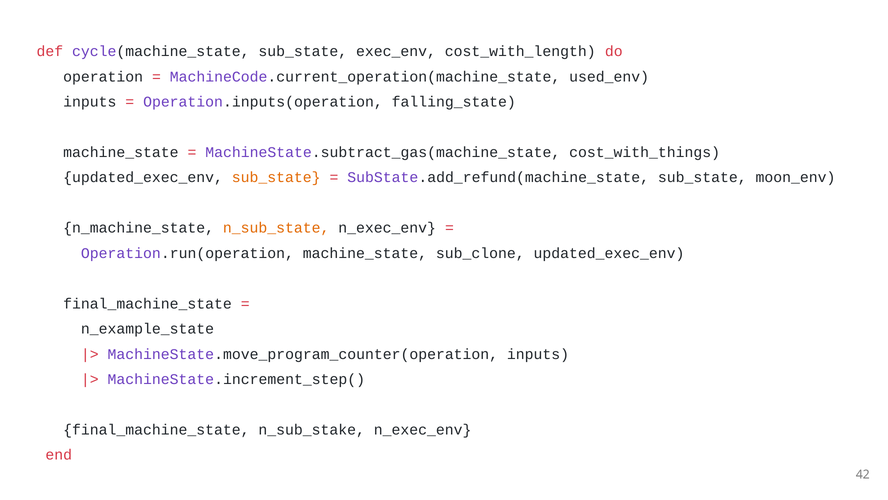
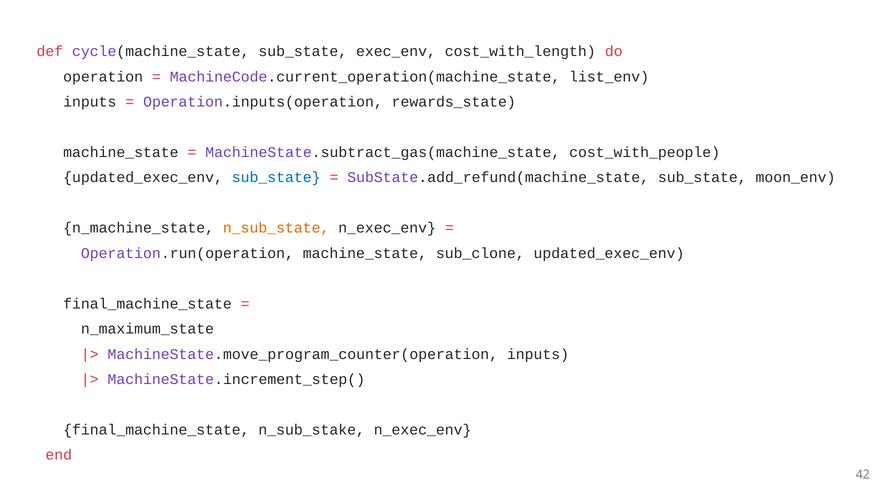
used_env: used_env -> list_env
falling_state: falling_state -> rewards_state
cost_with_things: cost_with_things -> cost_with_people
sub_state at (276, 177) colour: orange -> blue
n_example_state: n_example_state -> n_maximum_state
